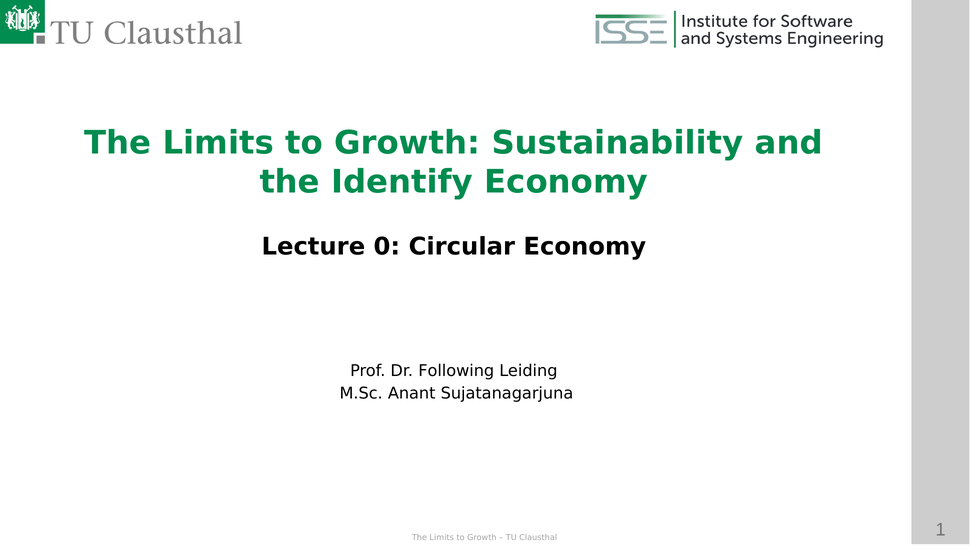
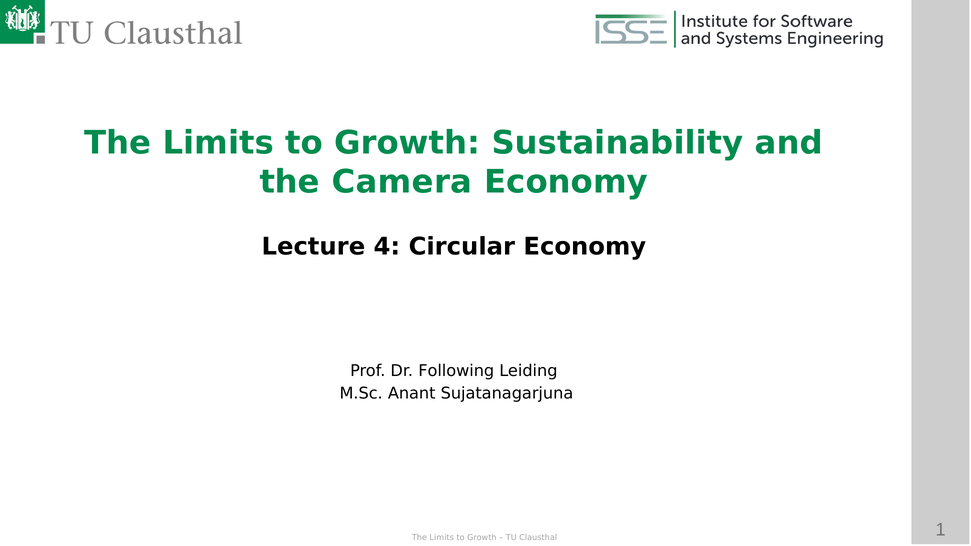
Identify: Identify -> Camera
0: 0 -> 4
